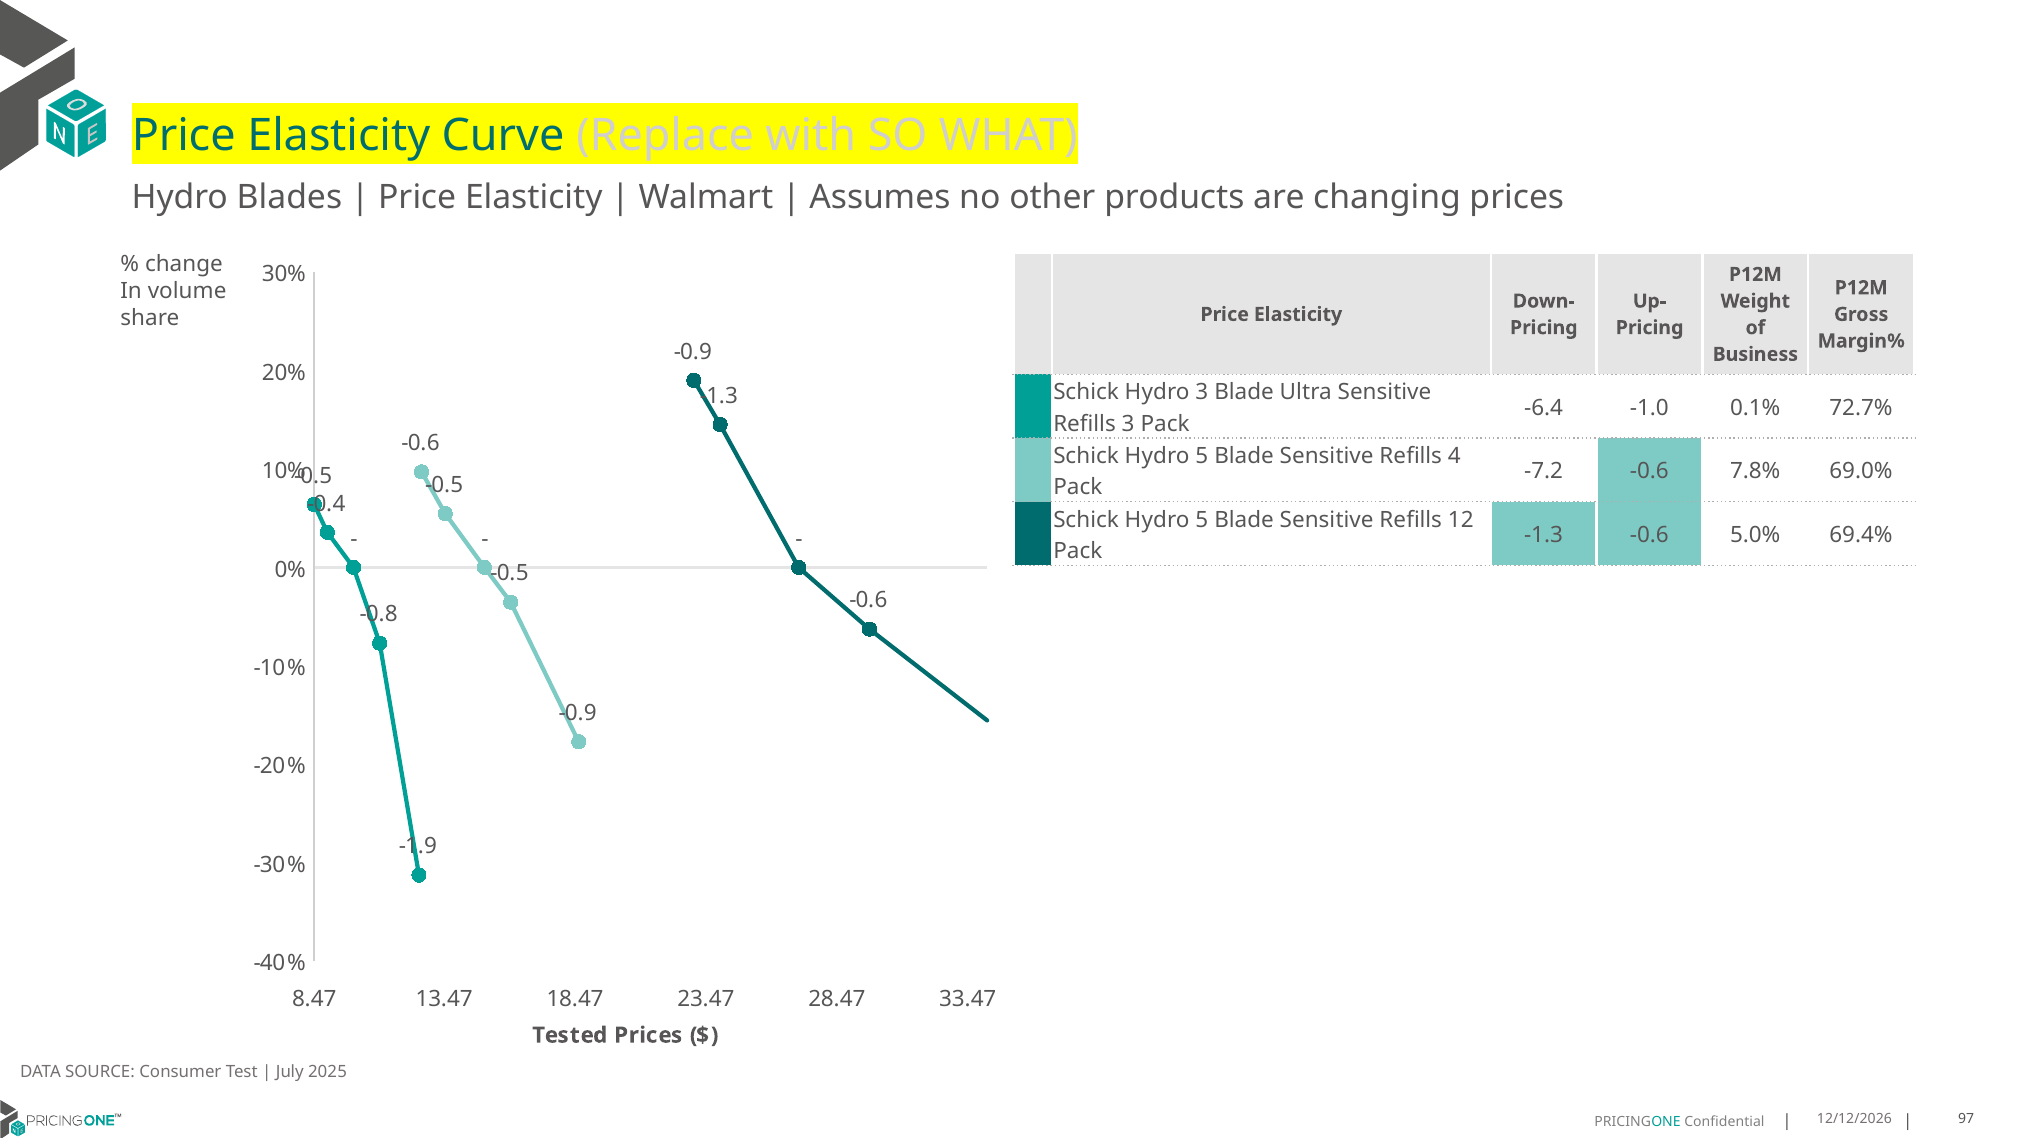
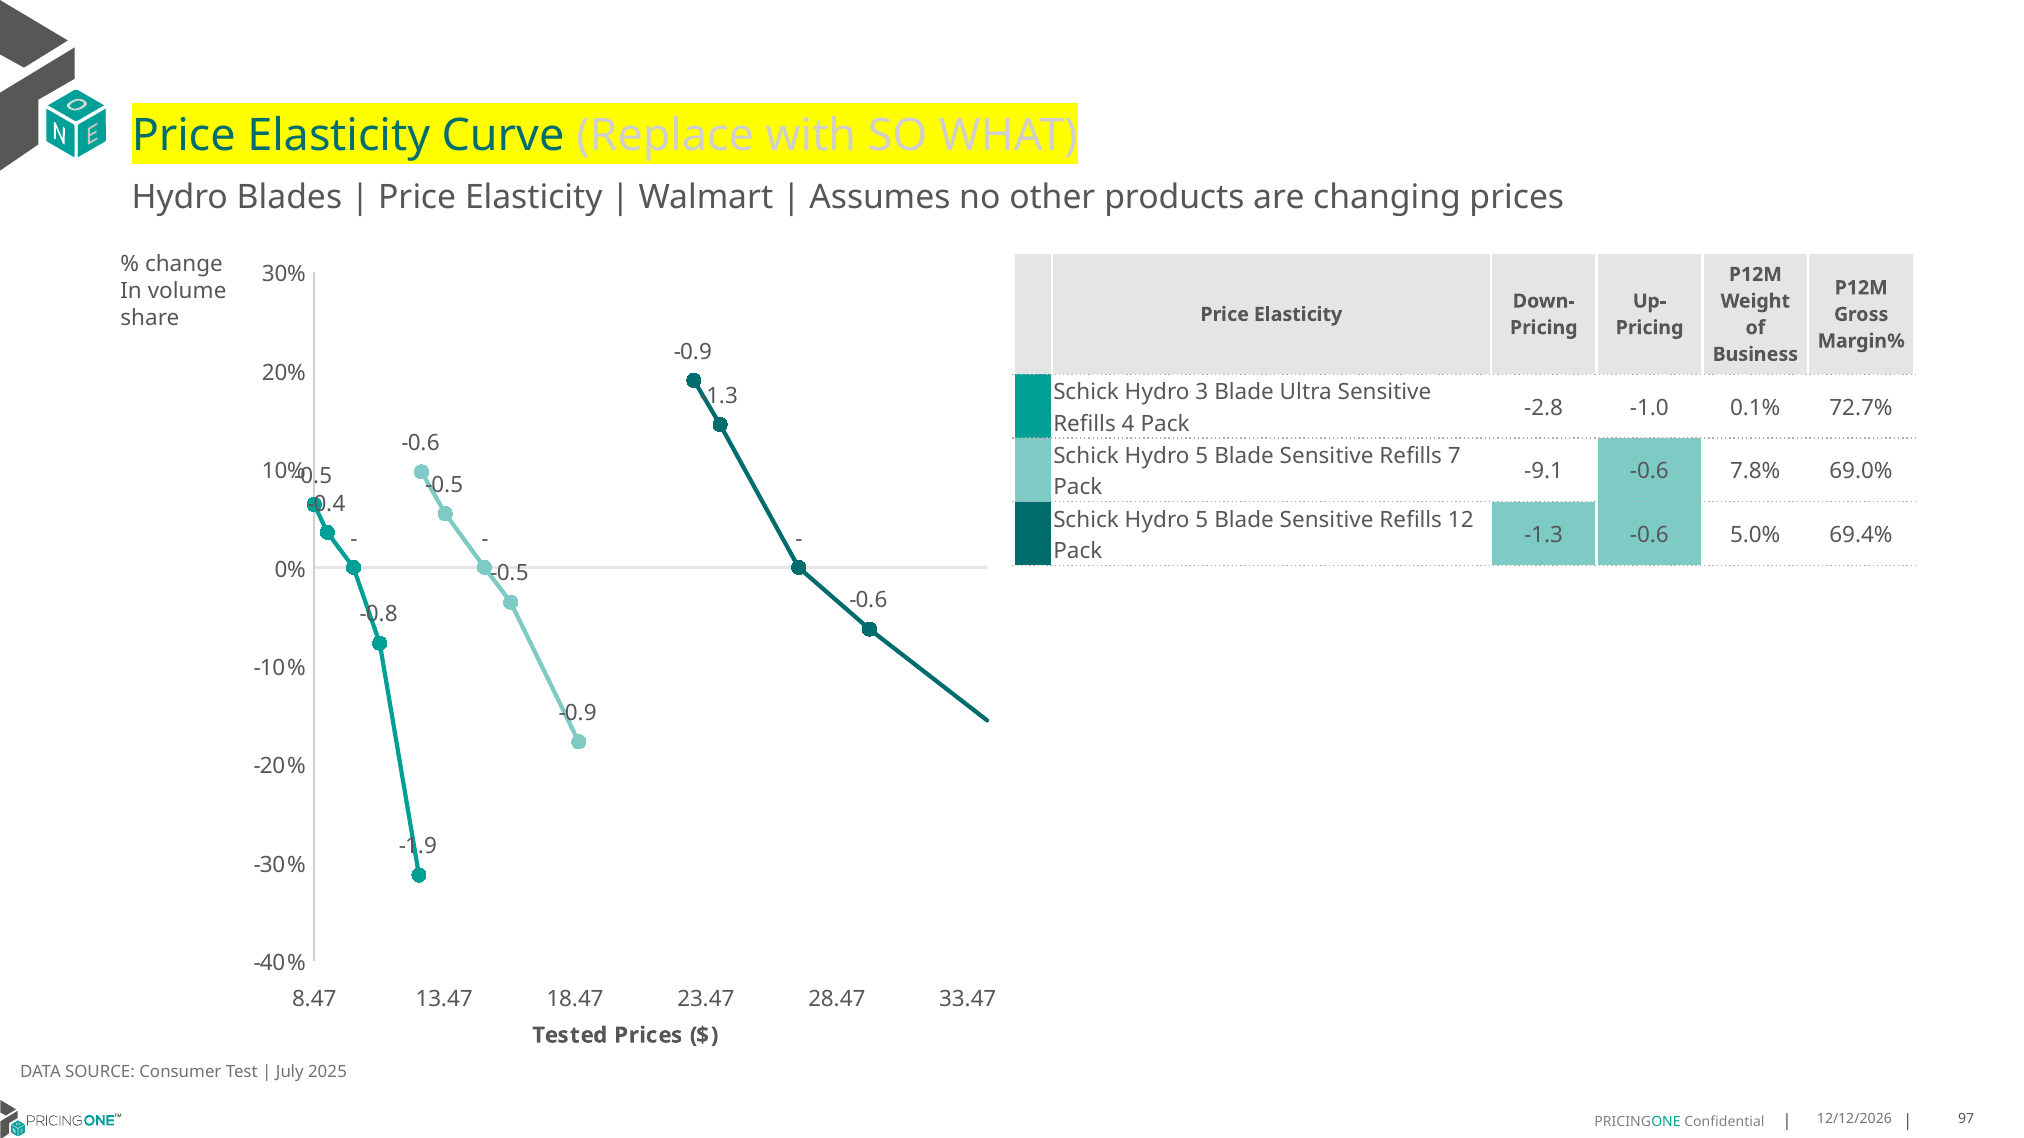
-6.4: -6.4 -> -2.8
Refills 3: 3 -> 4
4: 4 -> 7
-7.2: -7.2 -> -9.1
